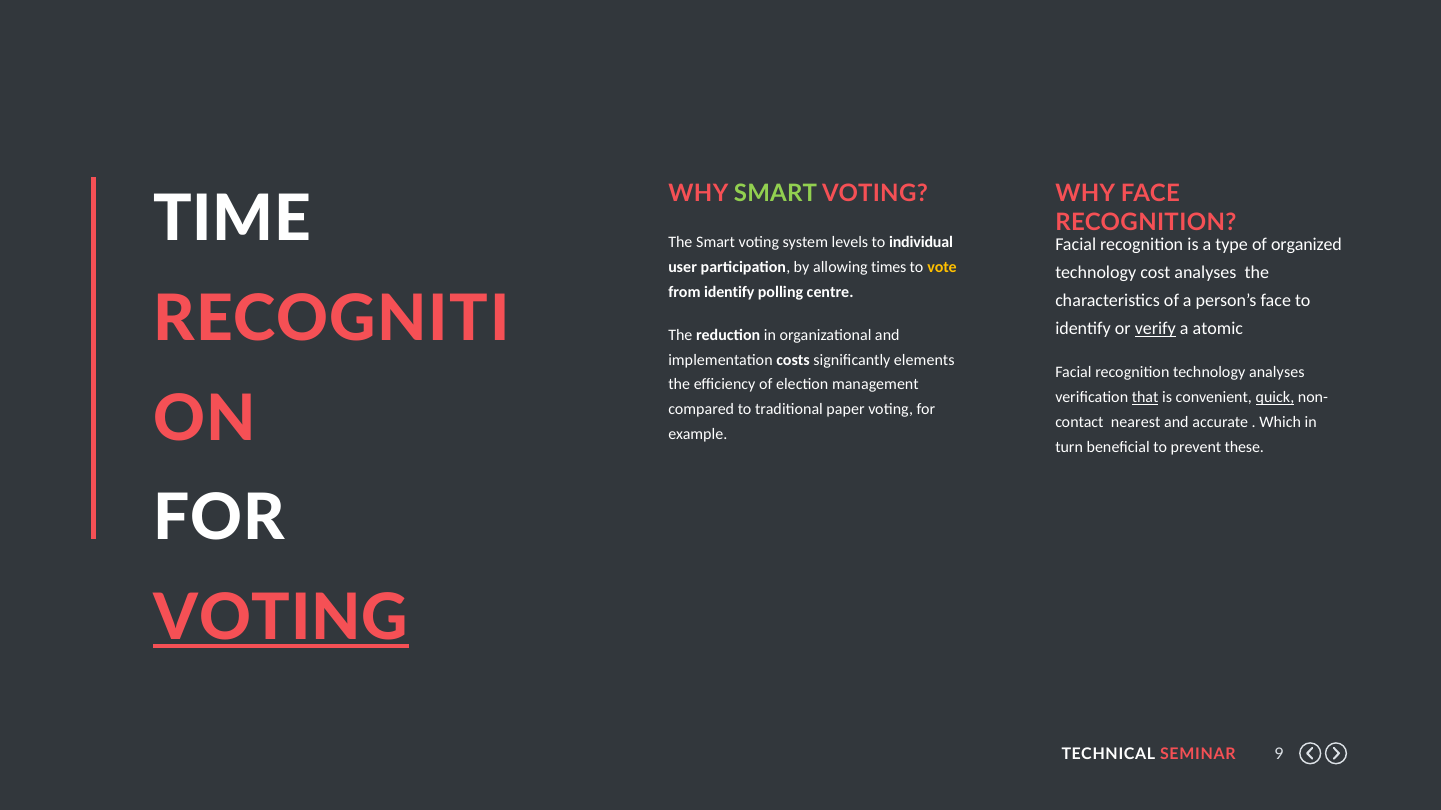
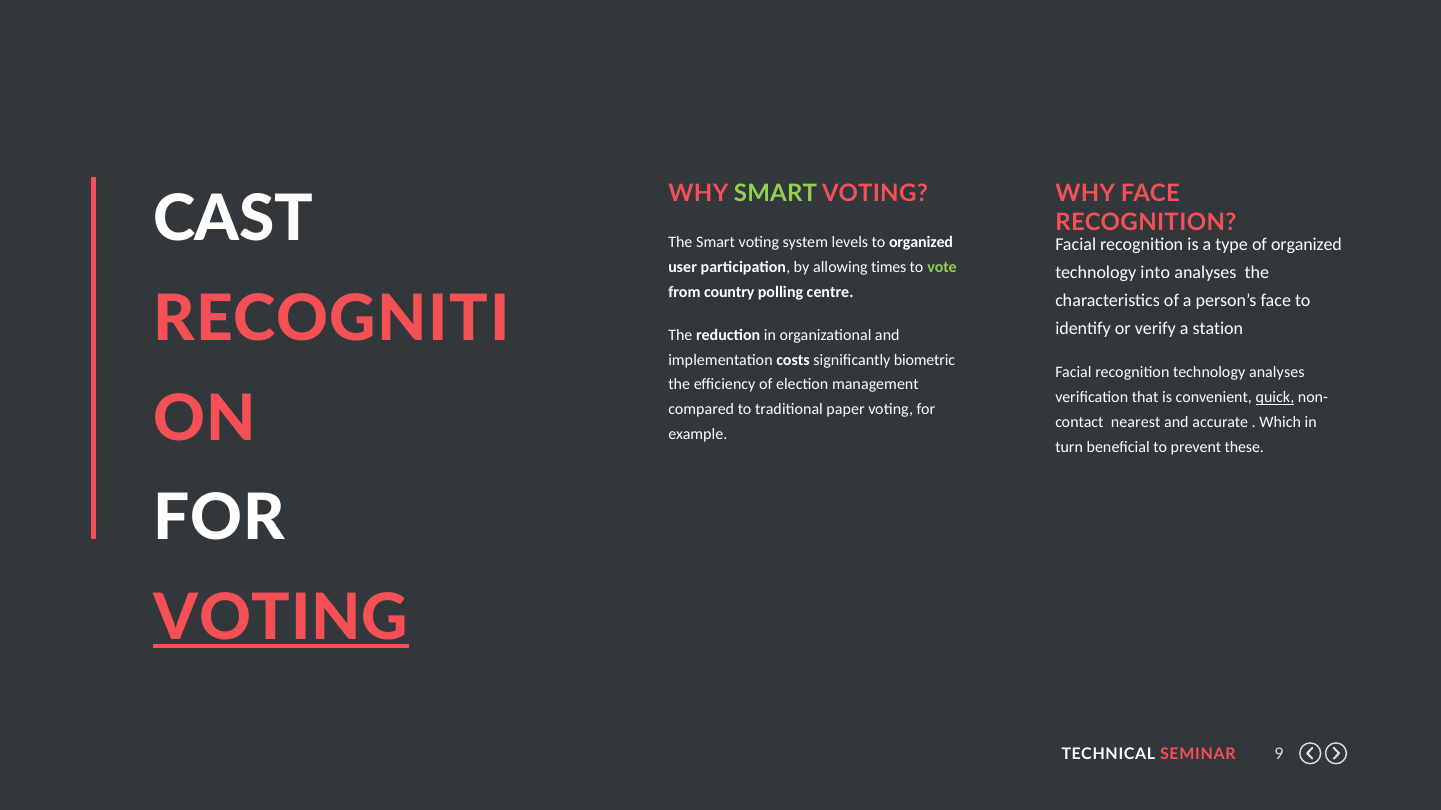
TIME: TIME -> CAST
to individual: individual -> organized
vote colour: yellow -> light green
cost: cost -> into
from identify: identify -> country
verify underline: present -> none
atomic: atomic -> station
elements: elements -> biometric
that underline: present -> none
